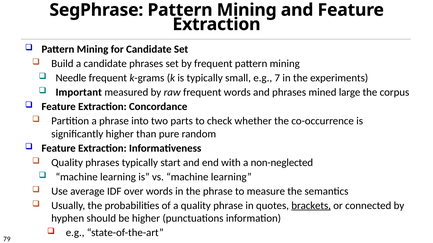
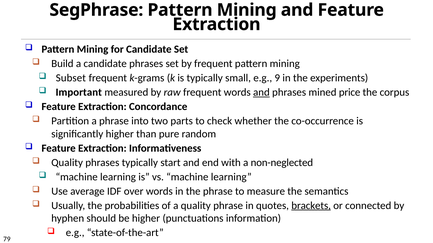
Needle: Needle -> Subset
7: 7 -> 9
and at (261, 93) underline: none -> present
large: large -> price
